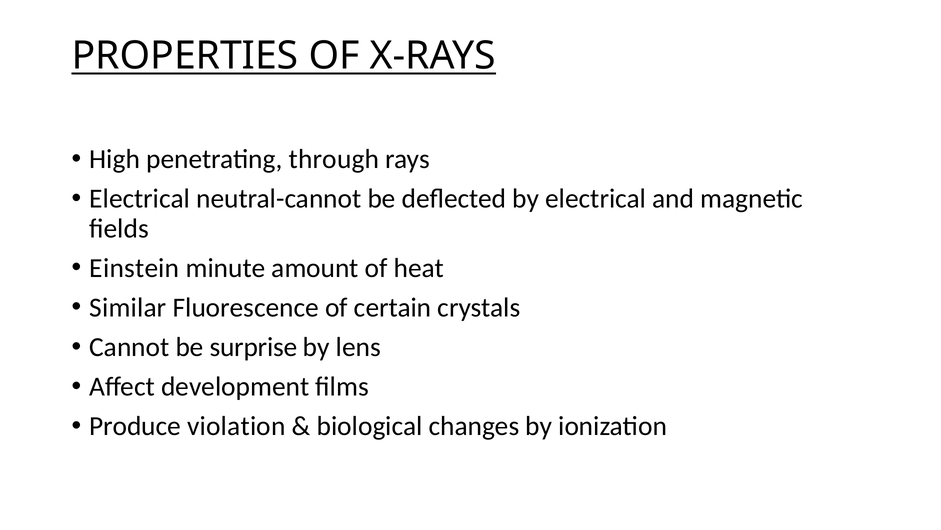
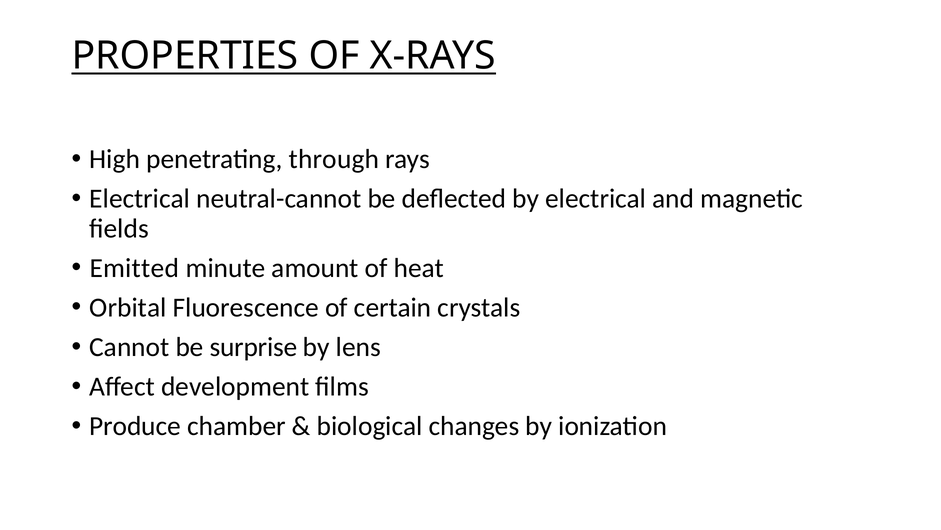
Einstein: Einstein -> Emitted
Similar: Similar -> Orbital
violation: violation -> chamber
